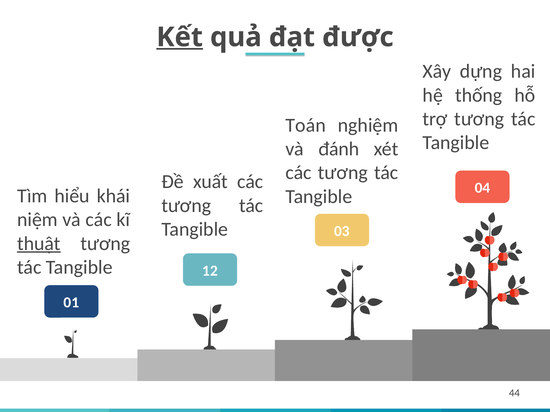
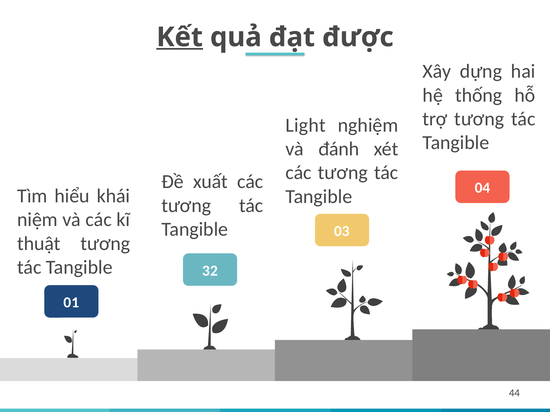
Toán: Toán -> Light
thuật underline: present -> none
12: 12 -> 32
